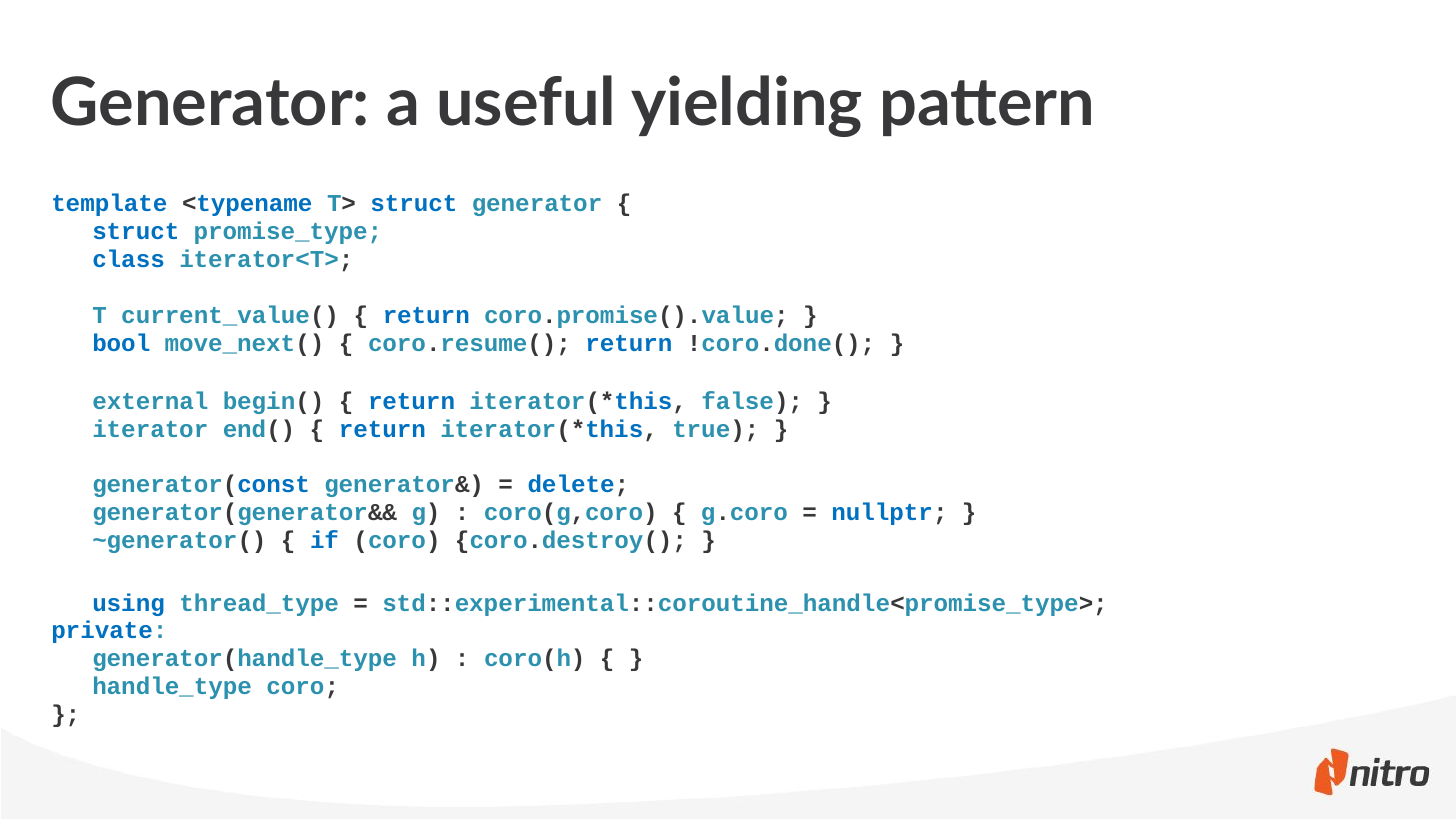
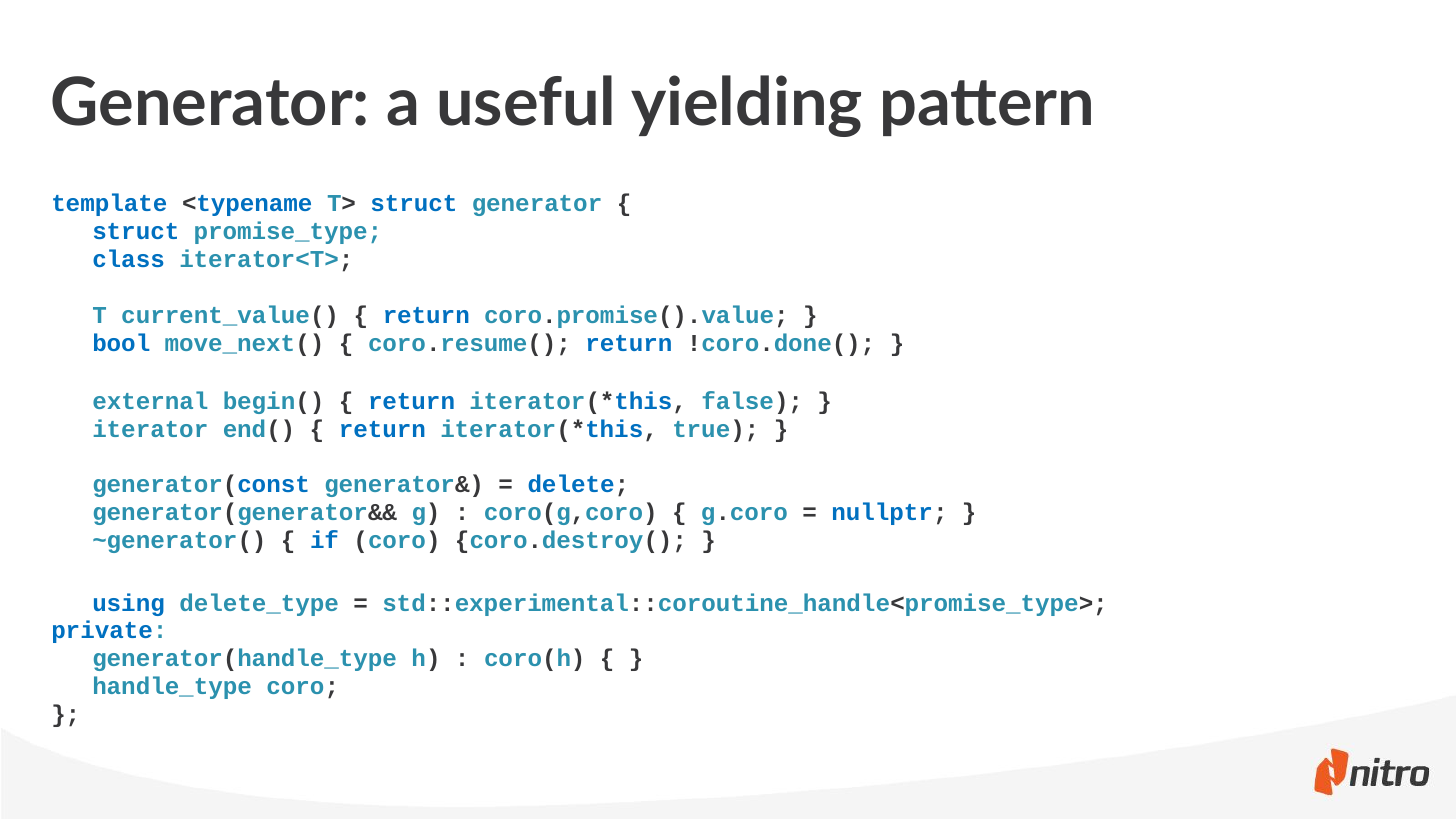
thread_type: thread_type -> delete_type
